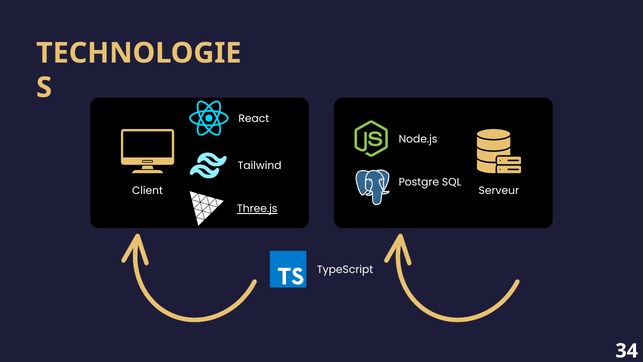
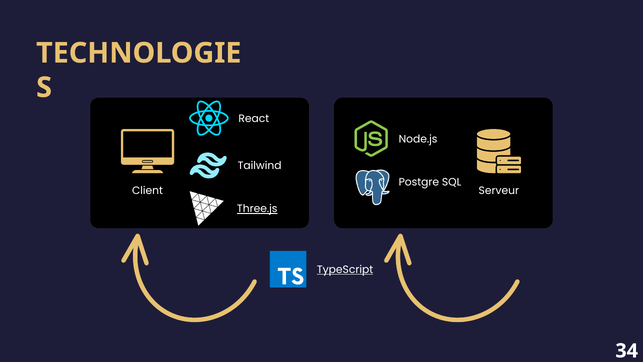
TypeScript underline: none -> present
